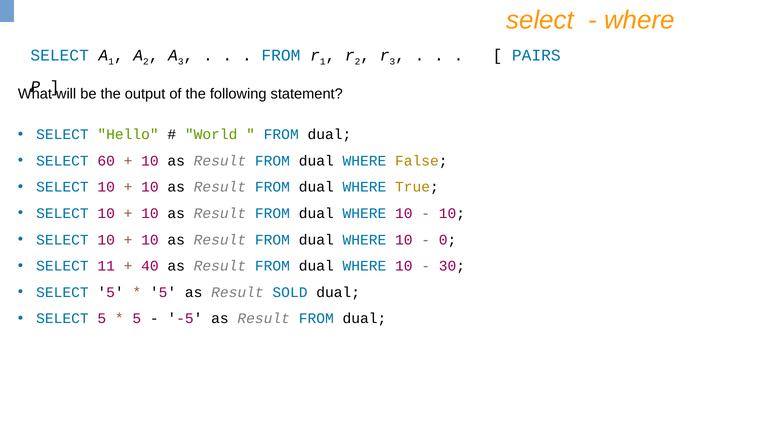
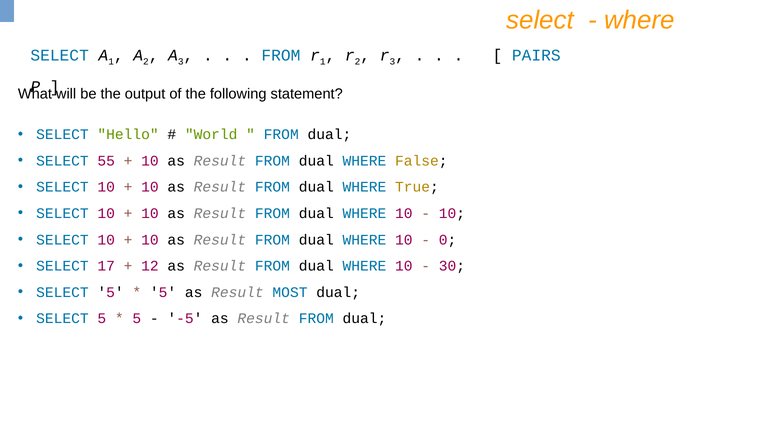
60: 60 -> 55
11: 11 -> 17
40: 40 -> 12
SOLD: SOLD -> MOST
